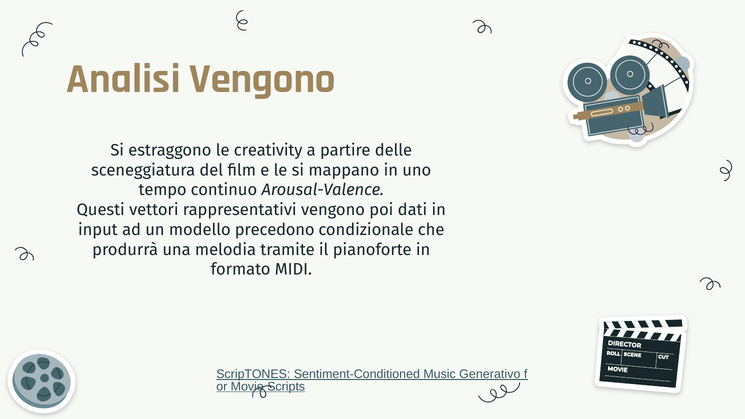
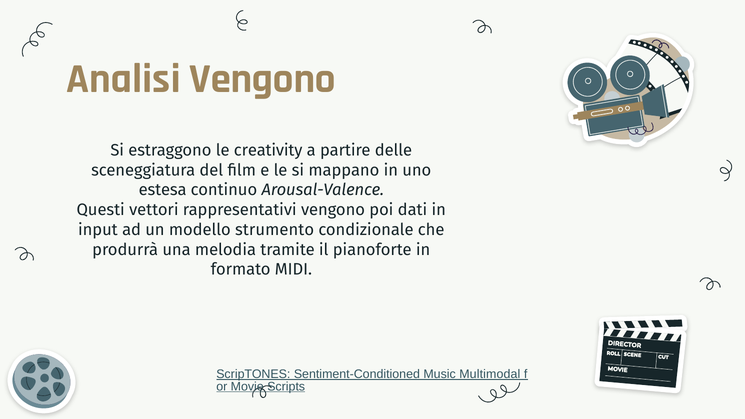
tempo: tempo -> estesa
precedono: precedono -> strumento
Generativo: Generativo -> Multimodal
